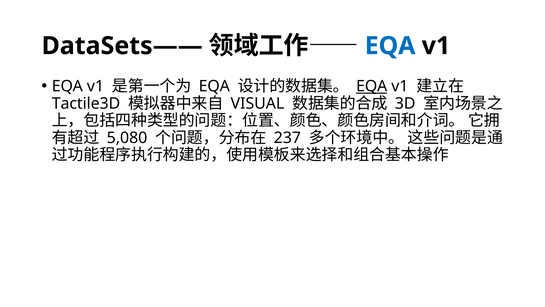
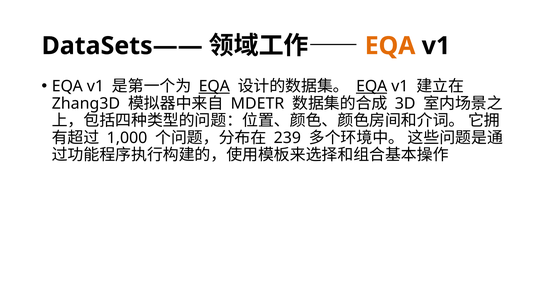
EQA at (390, 46) colour: blue -> orange
EQA at (214, 86) underline: none -> present
Tactile3D: Tactile3D -> Zhang3D
VISUAL: VISUAL -> MDETR
5,080: 5,080 -> 1,000
237: 237 -> 239
